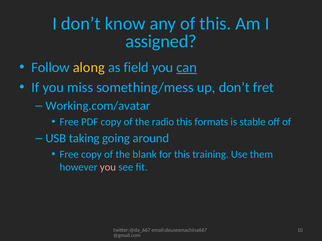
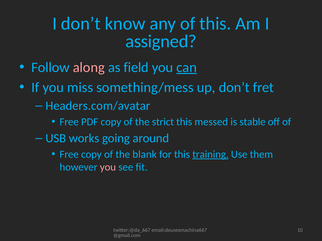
along colour: yellow -> pink
Working.com/avatar: Working.com/avatar -> Headers.com/avatar
radio: radio -> strict
formats: formats -> messed
taking: taking -> works
training underline: none -> present
